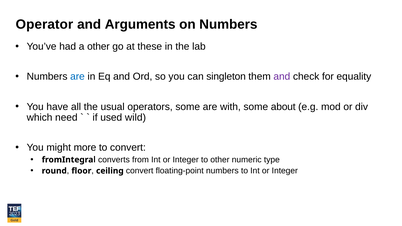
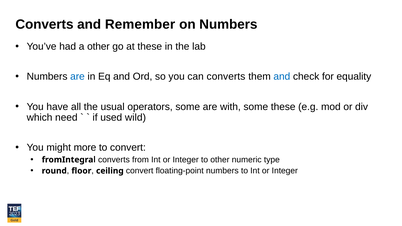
Operator at (44, 24): Operator -> Converts
Arguments: Arguments -> Remember
can singleton: singleton -> converts
and at (282, 77) colour: purple -> blue
some about: about -> these
